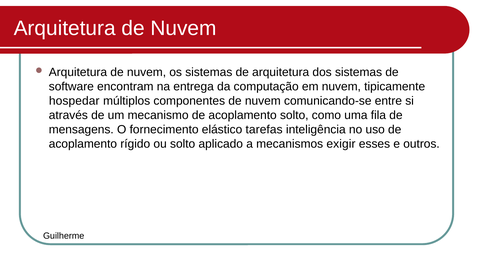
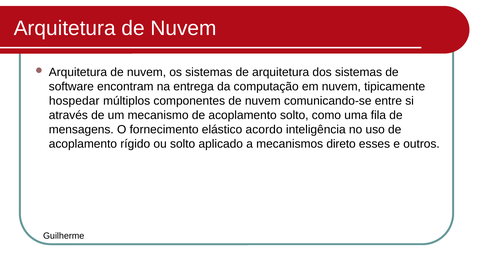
tarefas: tarefas -> acordo
exigir: exigir -> direto
